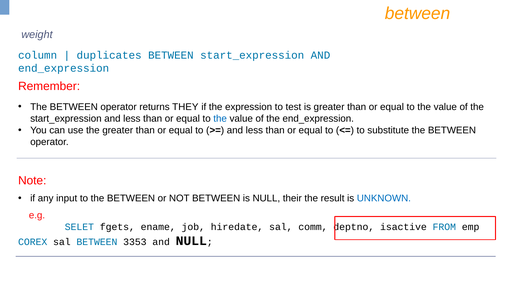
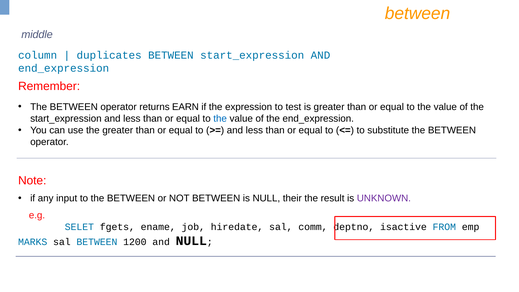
weight: weight -> middle
THEY: THEY -> EARN
UNKNOWN colour: blue -> purple
COREX: COREX -> MARKS
3353: 3353 -> 1200
